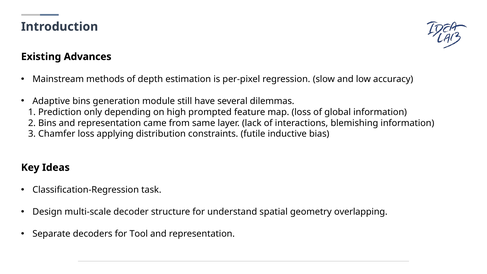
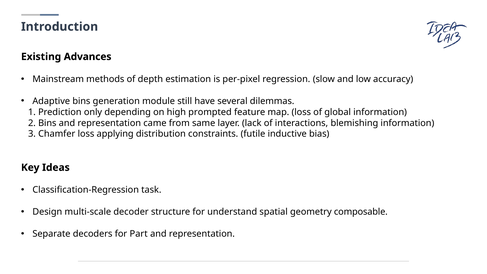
overlapping: overlapping -> composable
Tool: Tool -> Part
